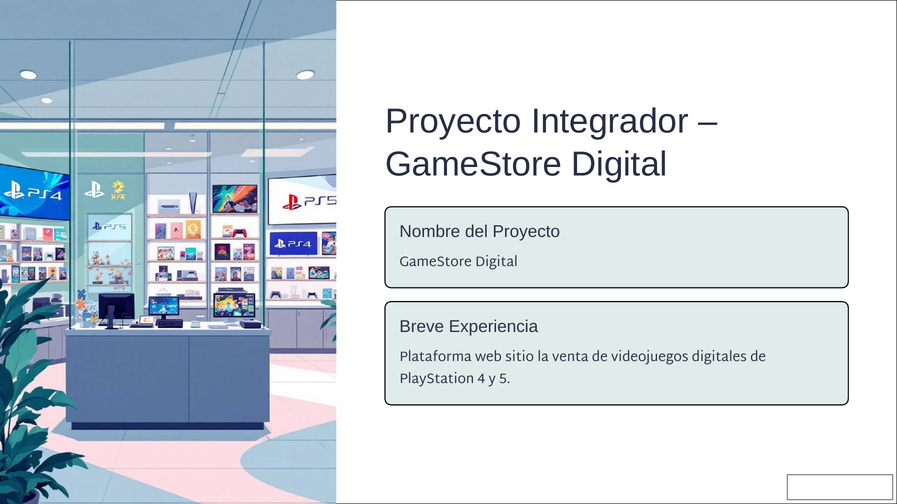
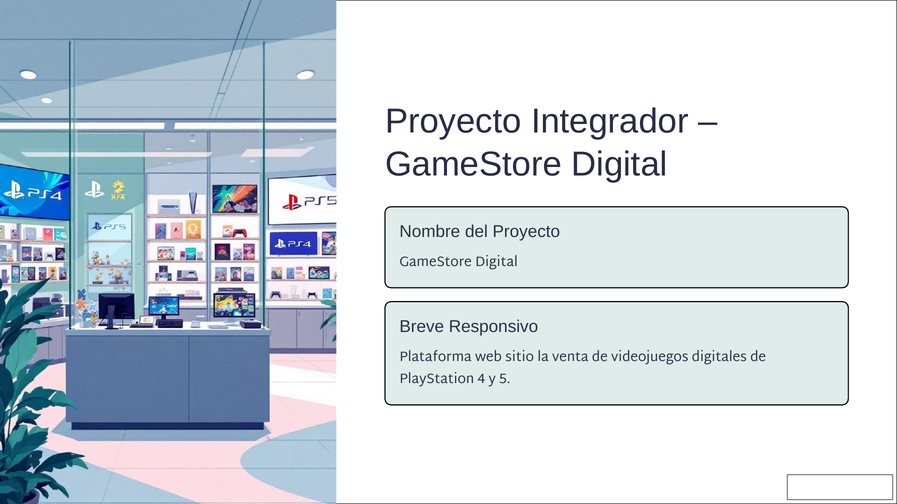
Experiencia: Experiencia -> Responsivo
